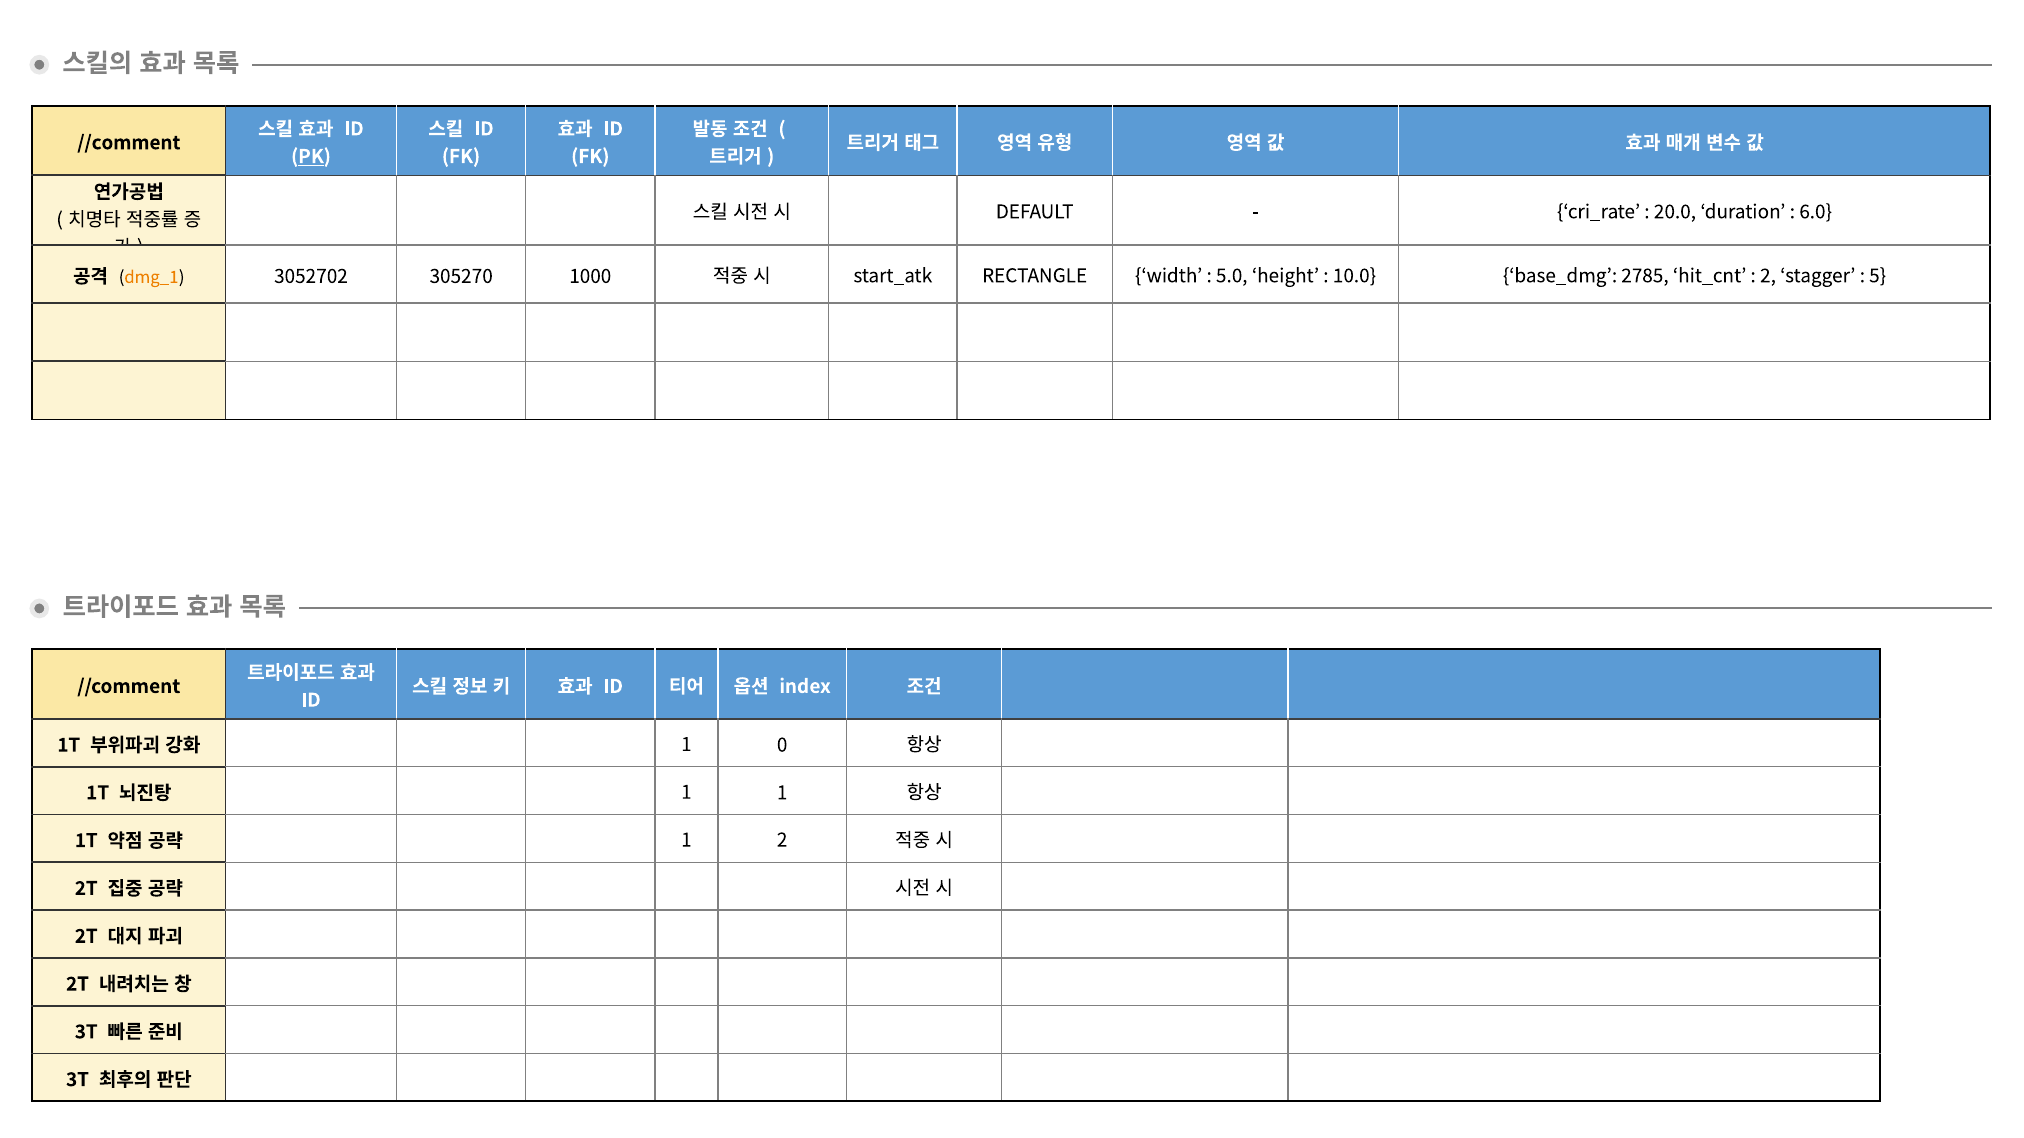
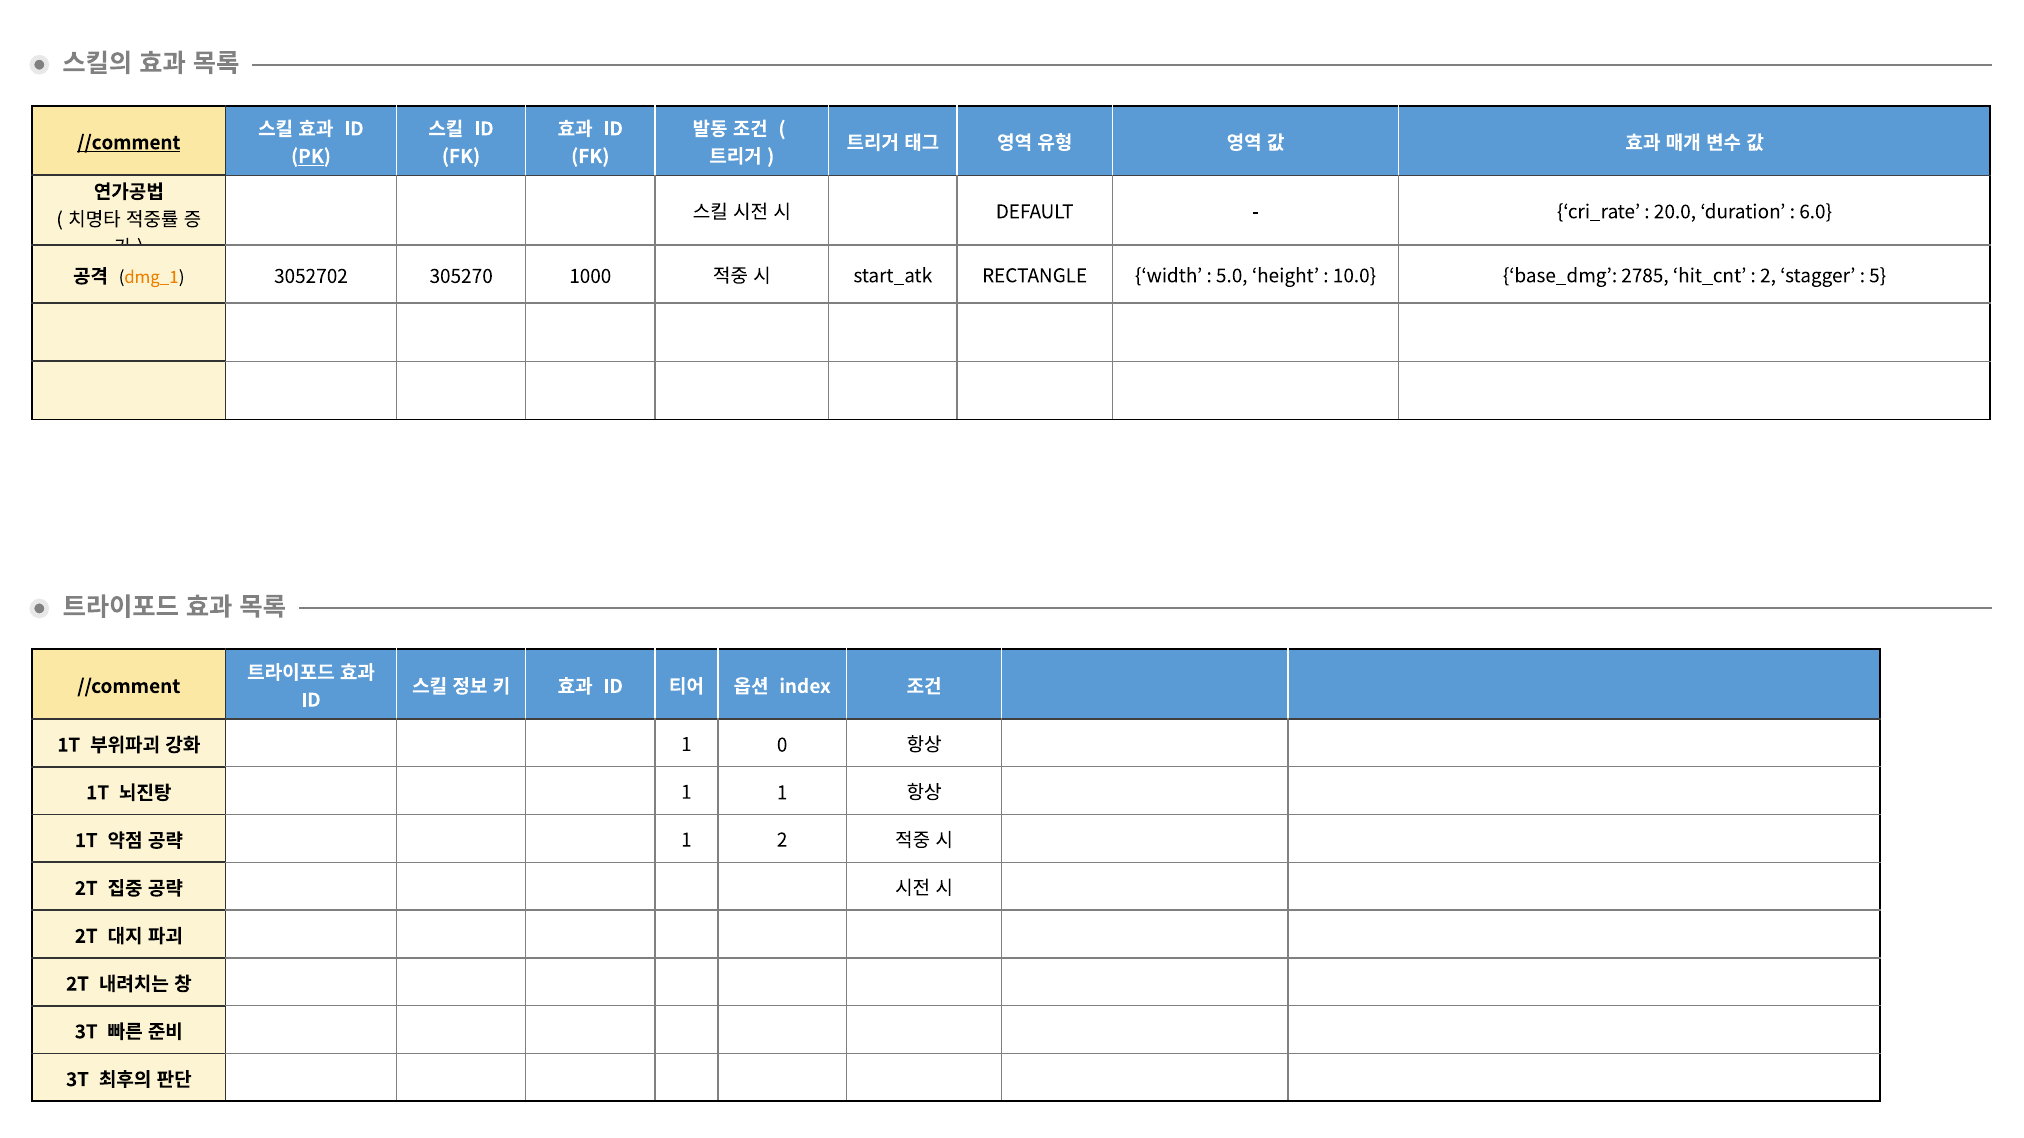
//comment at (129, 143) underline: none -> present
